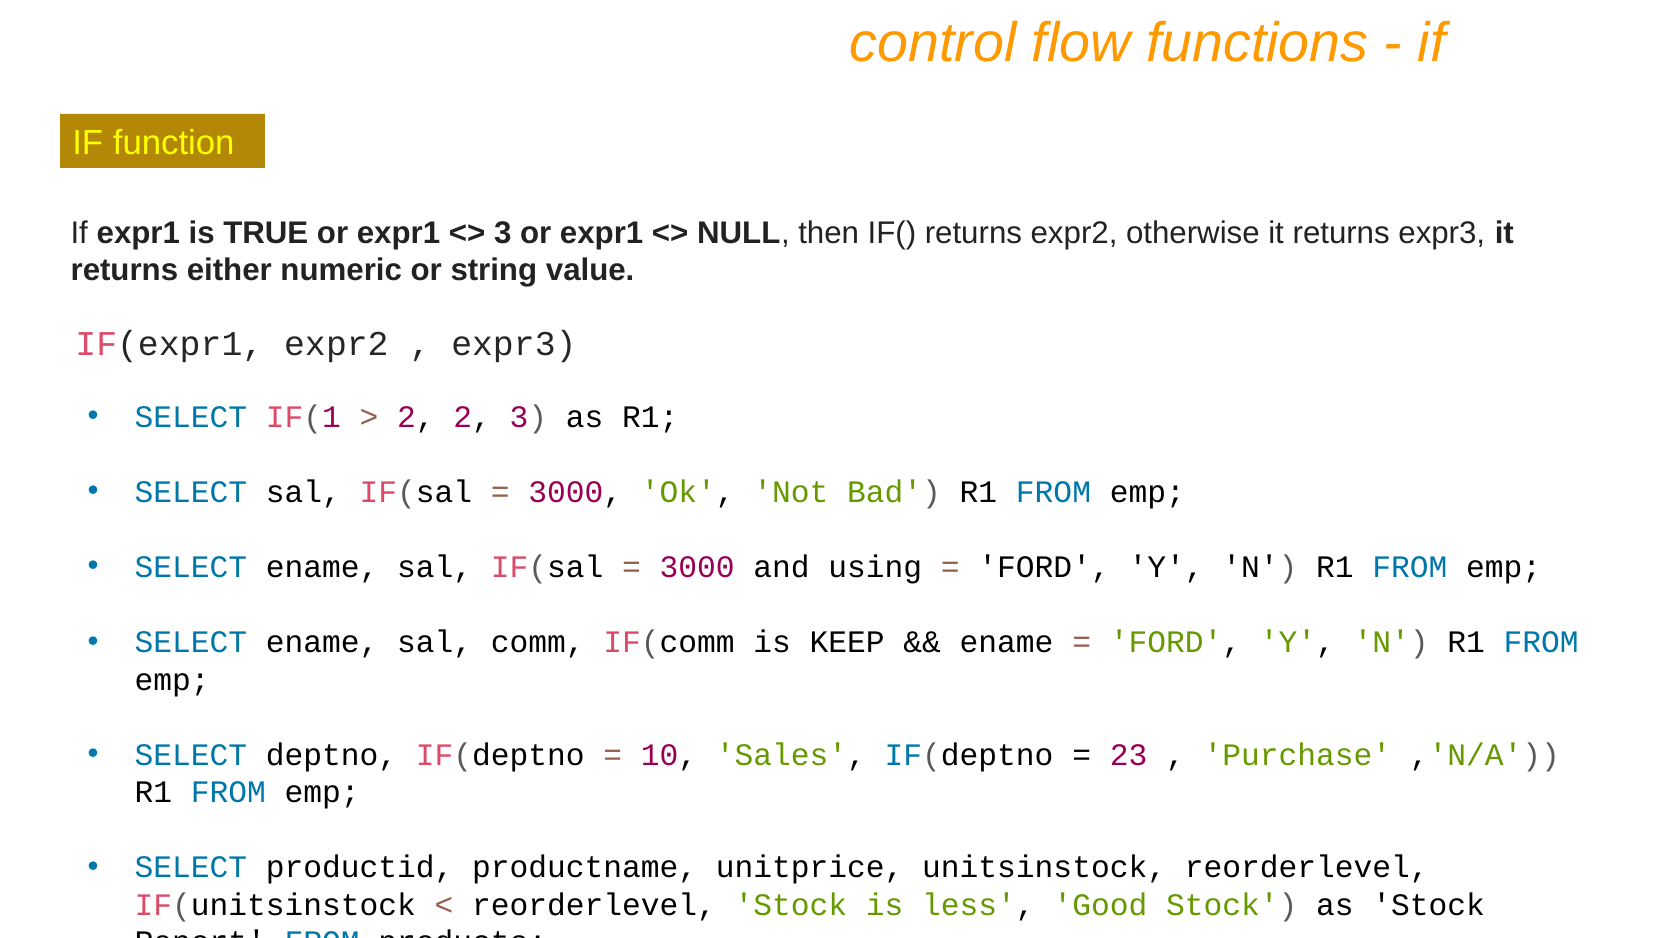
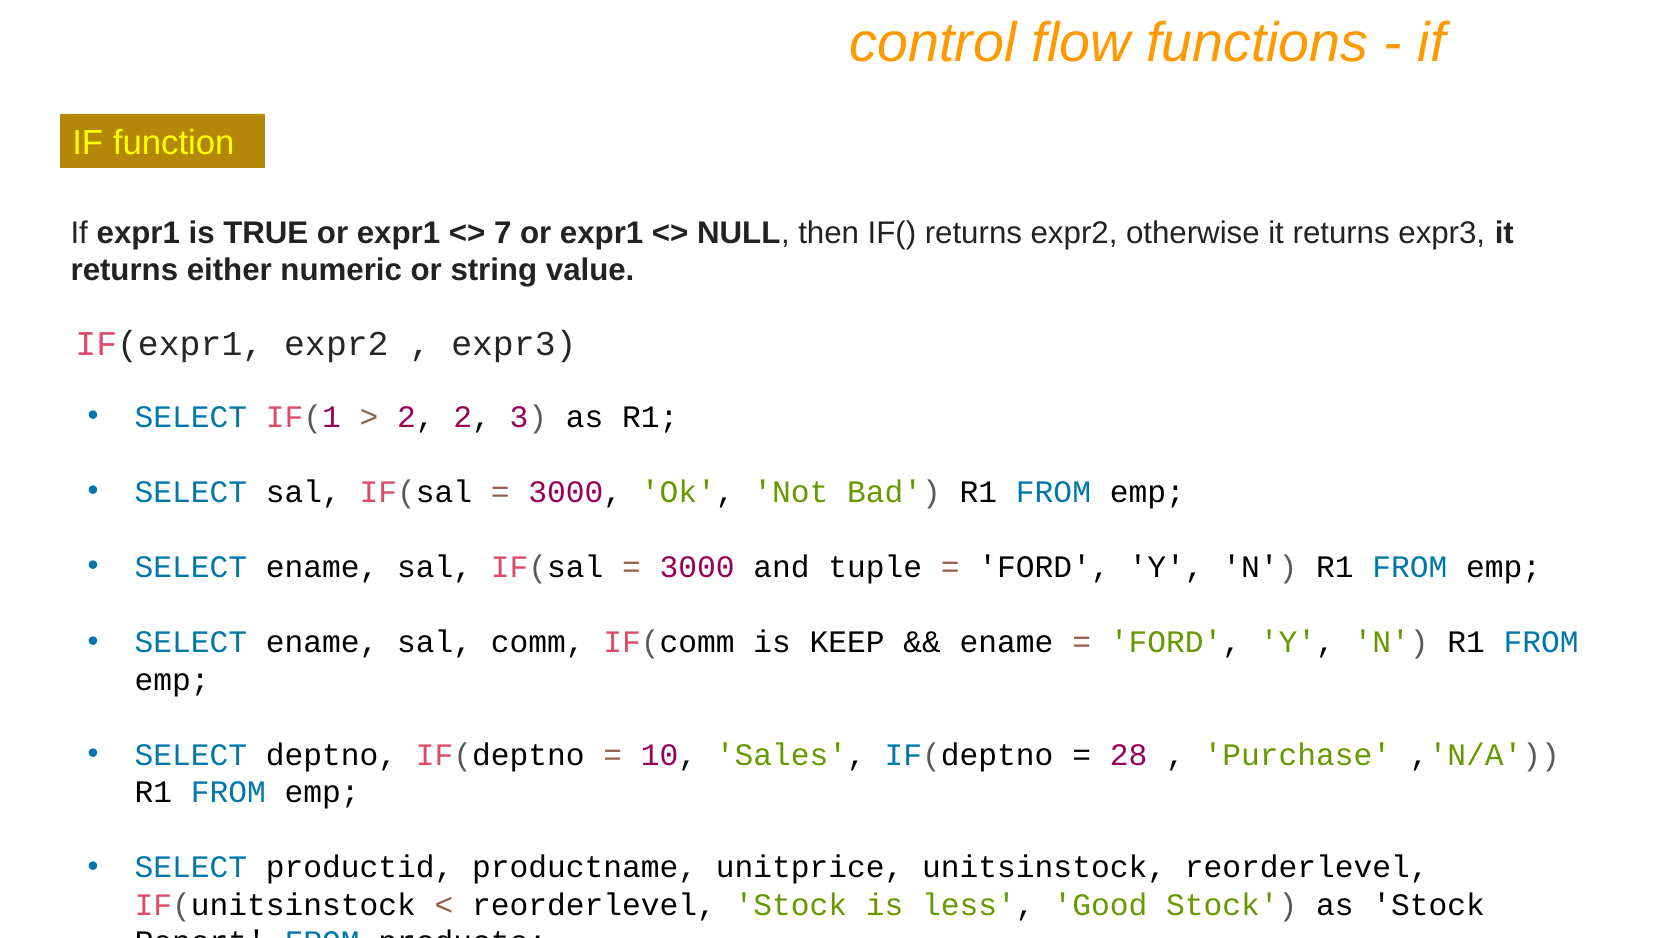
3 at (503, 233): 3 -> 7
using: using -> tuple
23: 23 -> 28
